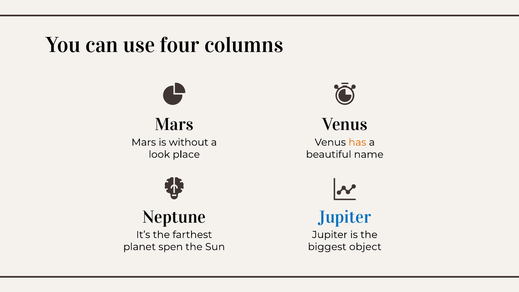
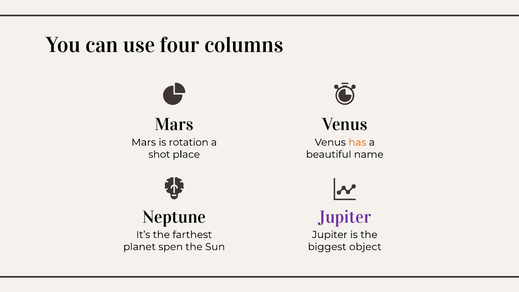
without: without -> rotation
look: look -> shot
Jupiter at (345, 217) colour: blue -> purple
